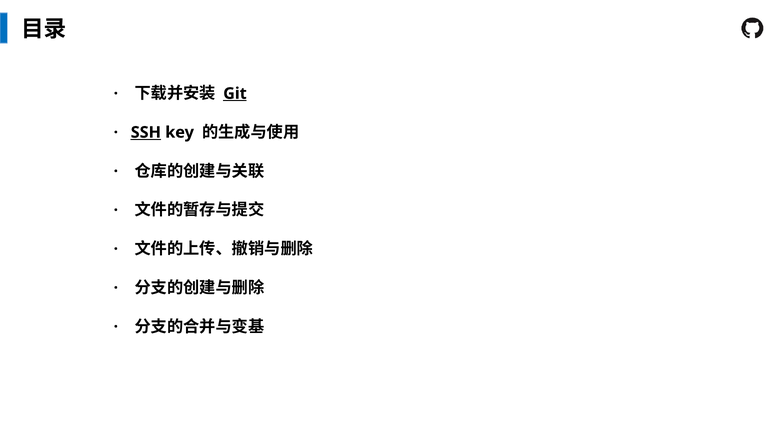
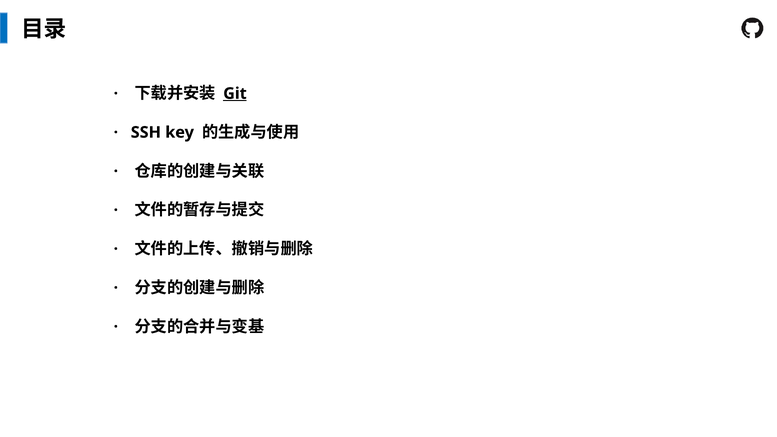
SSH underline: present -> none
